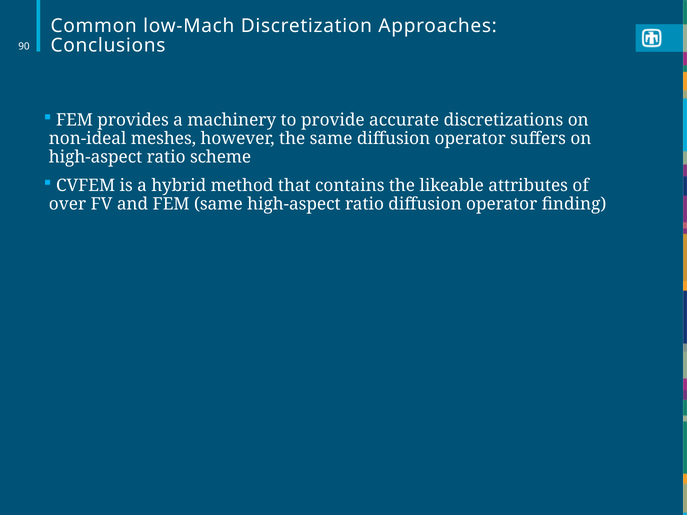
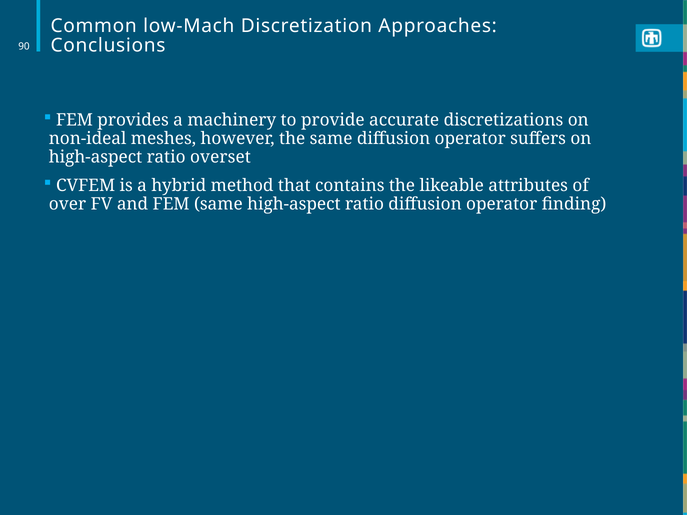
scheme: scheme -> overset
